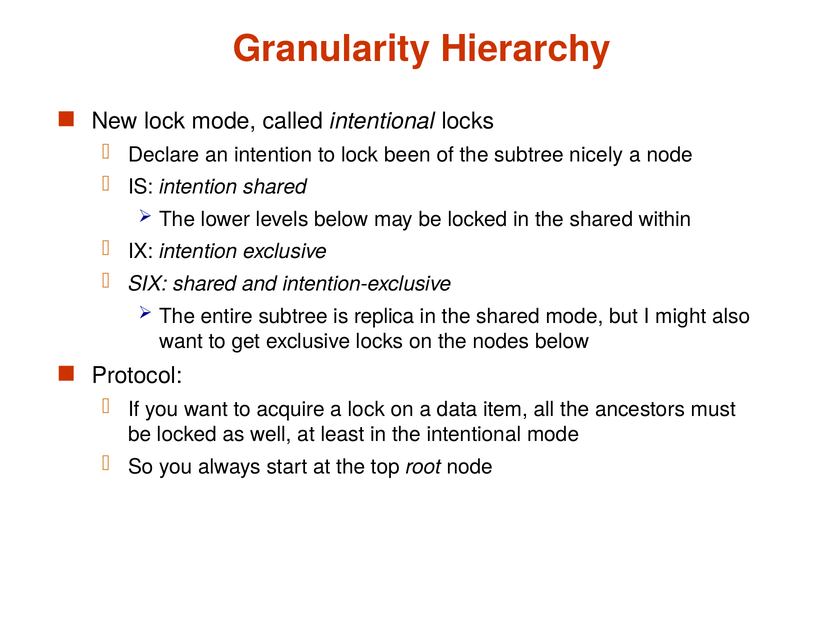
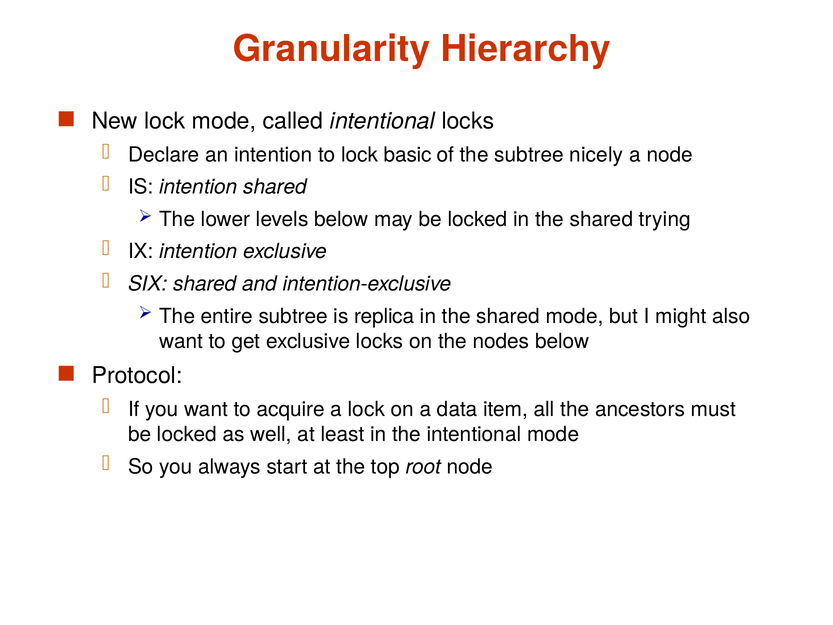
been: been -> basic
within: within -> trying
